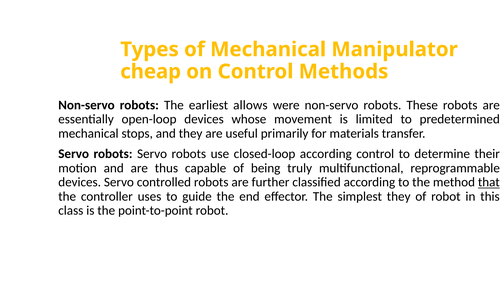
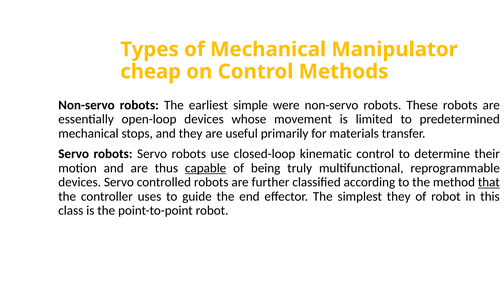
allows: allows -> simple
closed-loop according: according -> kinematic
capable underline: none -> present
